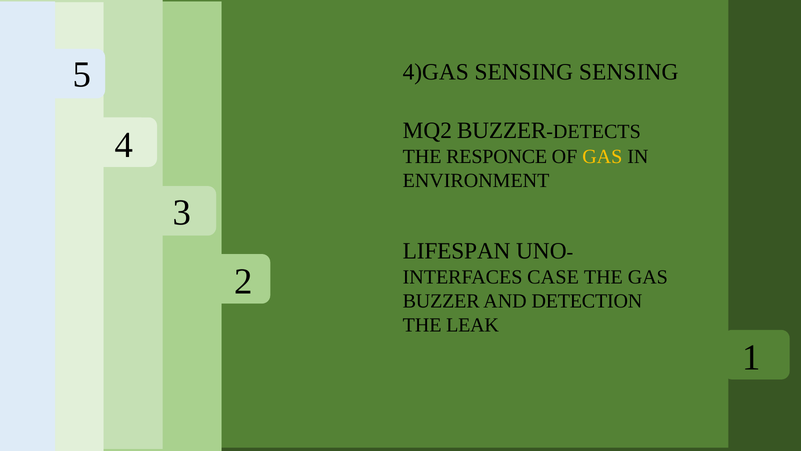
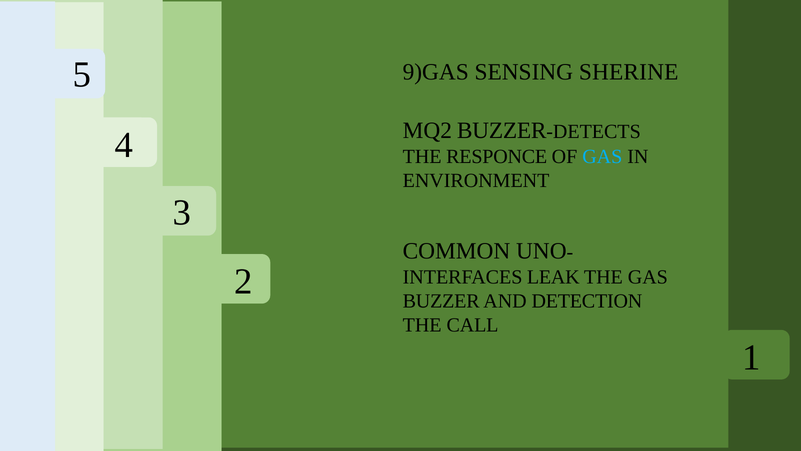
4)GAS: 4)GAS -> 9)GAS
SENSING SENSING: SENSING -> SHERINE
GAS at (602, 156) colour: yellow -> light blue
LIFESPAN: LIFESPAN -> COMMON
CASE at (553, 277): CASE -> LEAK
THE LEAK: LEAK -> CALL
